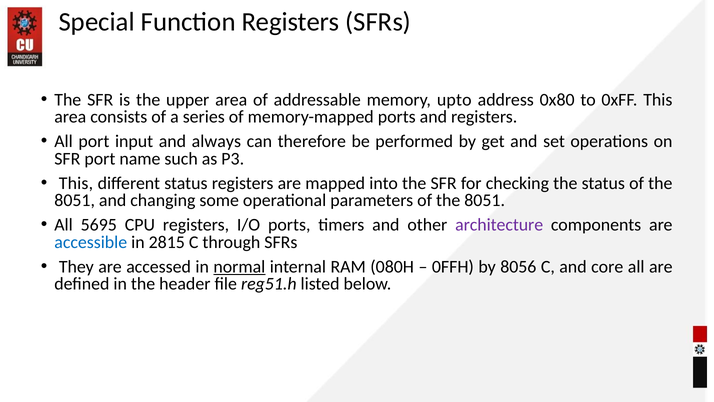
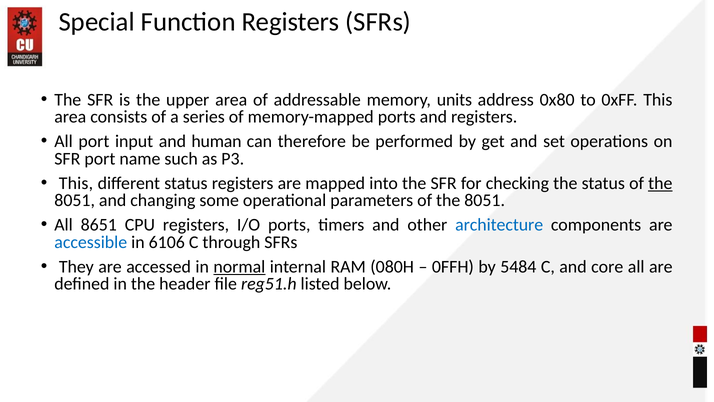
upto: upto -> units
always: always -> human
the at (660, 183) underline: none -> present
5695: 5695 -> 8651
architecture colour: purple -> blue
2815: 2815 -> 6106
8056: 8056 -> 5484
